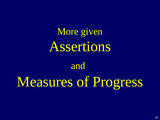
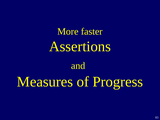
given: given -> faster
